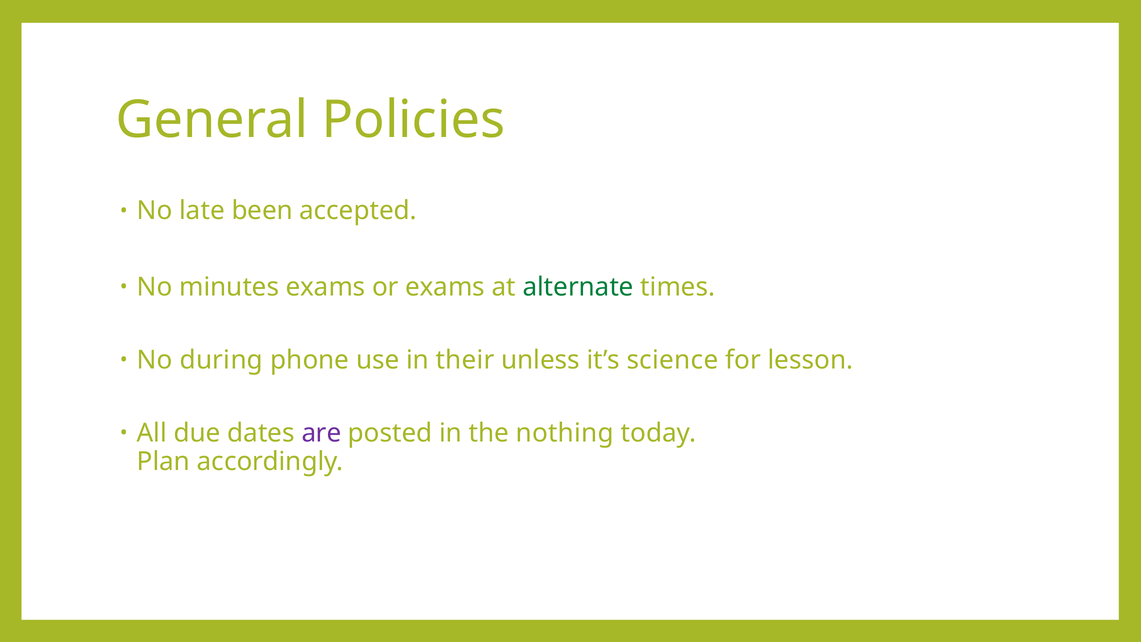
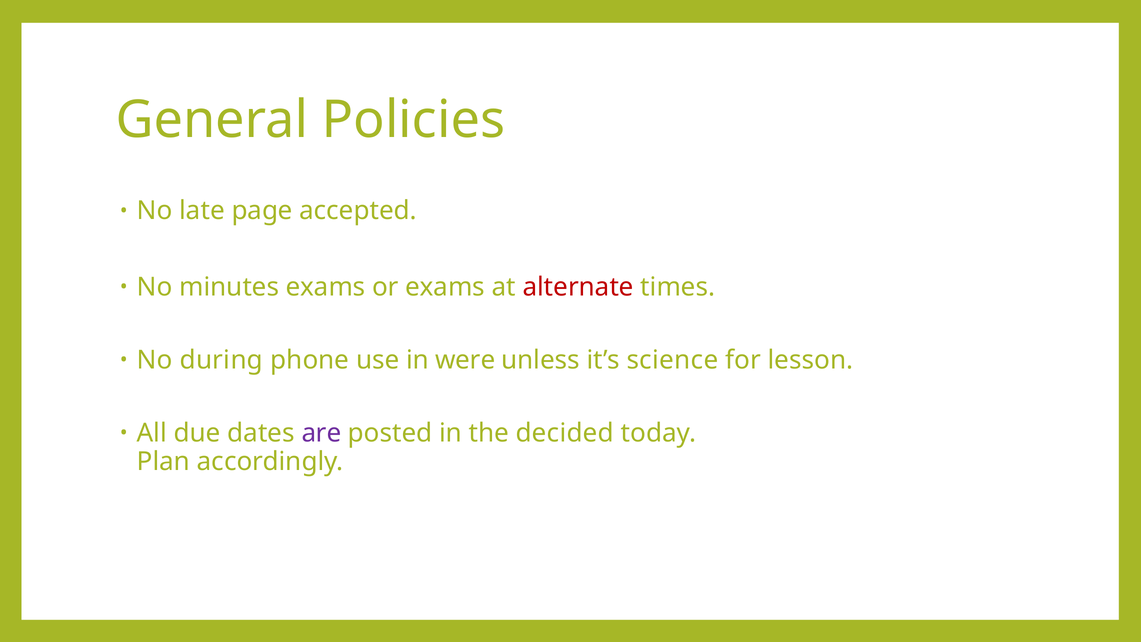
been: been -> page
alternate colour: green -> red
their: their -> were
nothing: nothing -> decided
